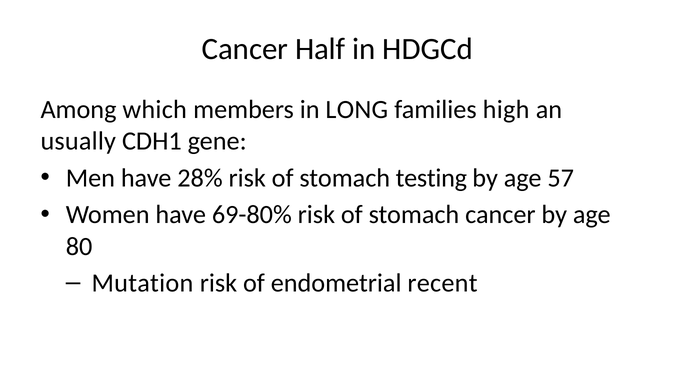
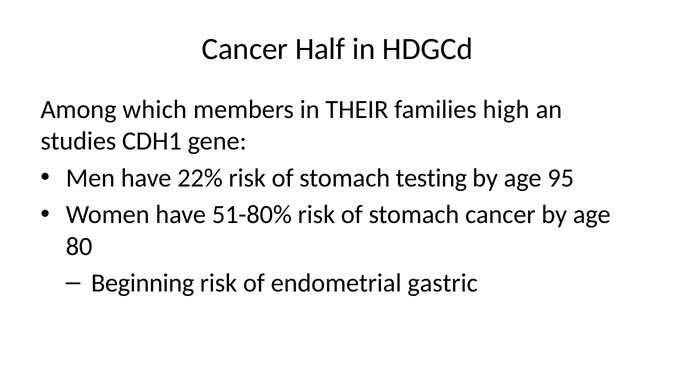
LONG: LONG -> THEIR
usually: usually -> studies
28%: 28% -> 22%
57: 57 -> 95
69-80%: 69-80% -> 51-80%
Mutation: Mutation -> Beginning
recent: recent -> gastric
